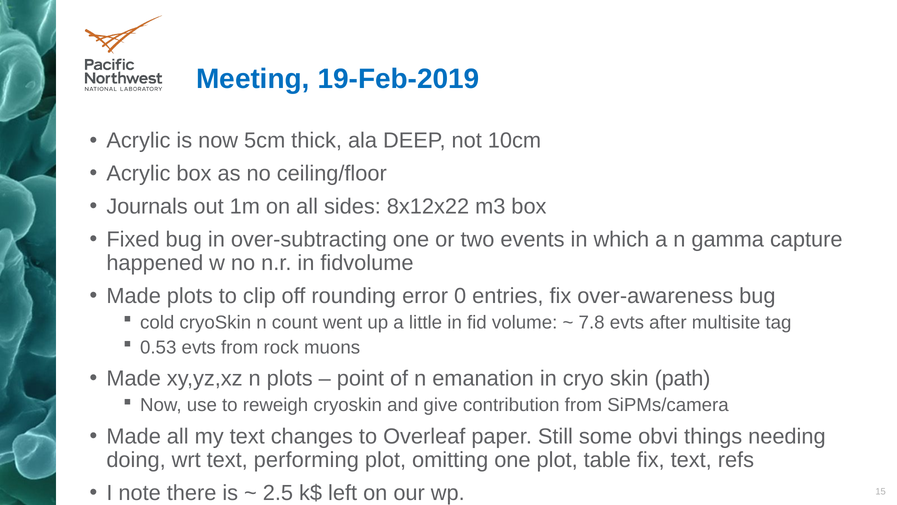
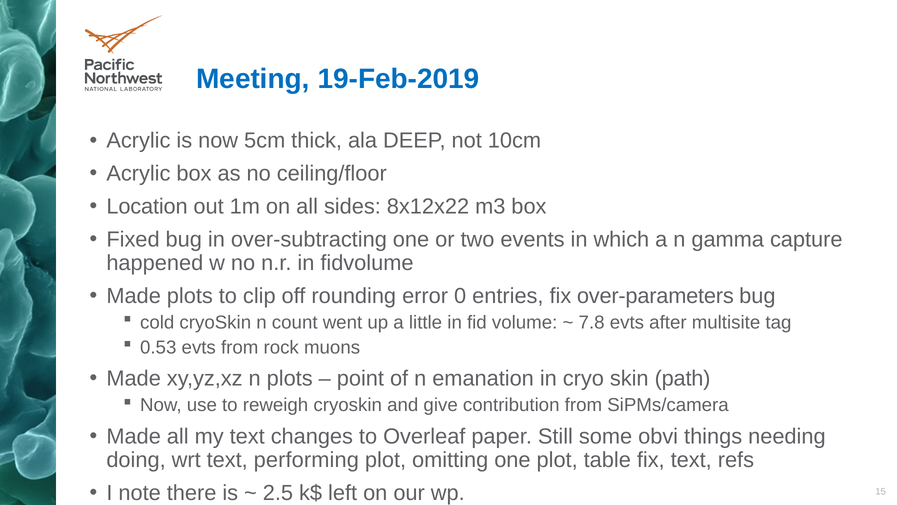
Journals: Journals -> Location
over-awareness: over-awareness -> over-parameters
